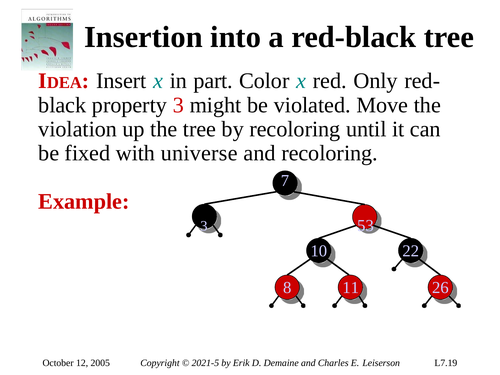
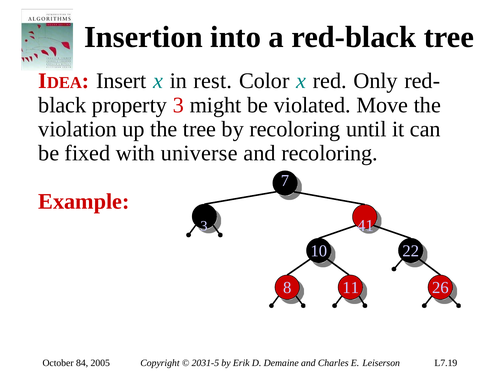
part: part -> rest
53: 53 -> 41
12: 12 -> 84
2021-5: 2021-5 -> 2031-5
